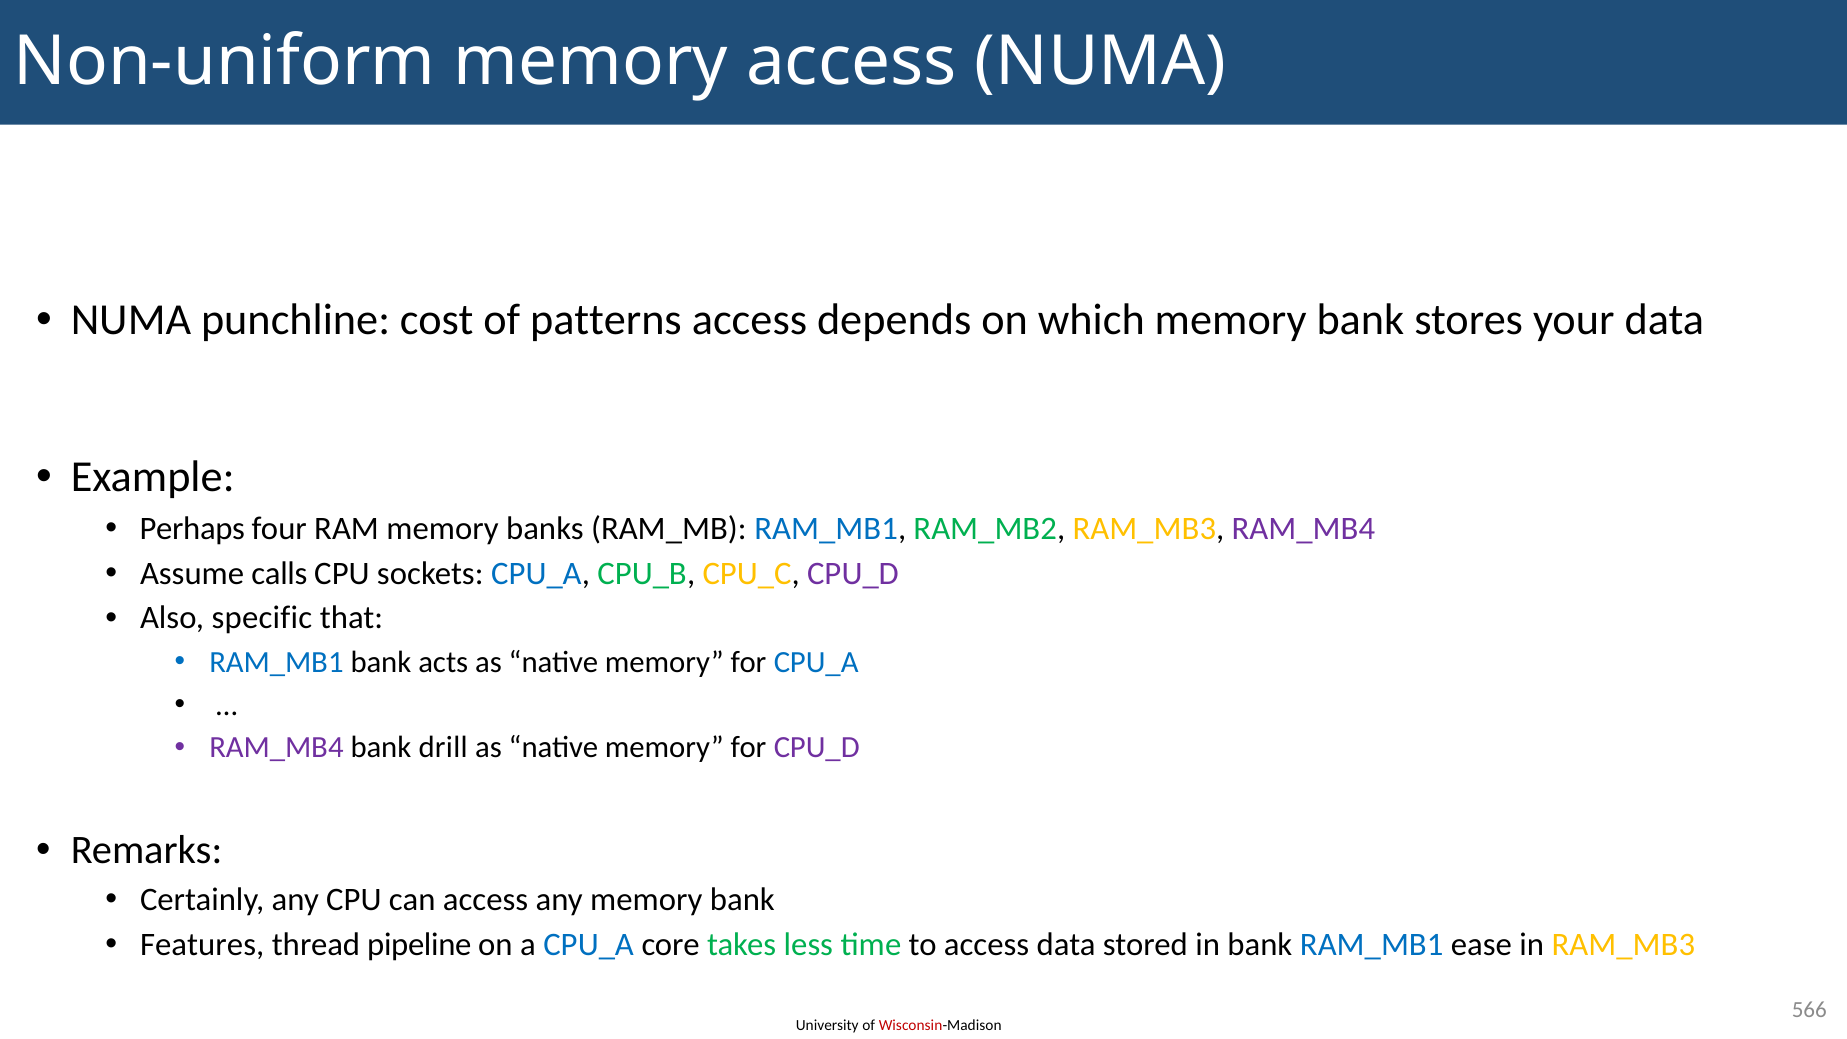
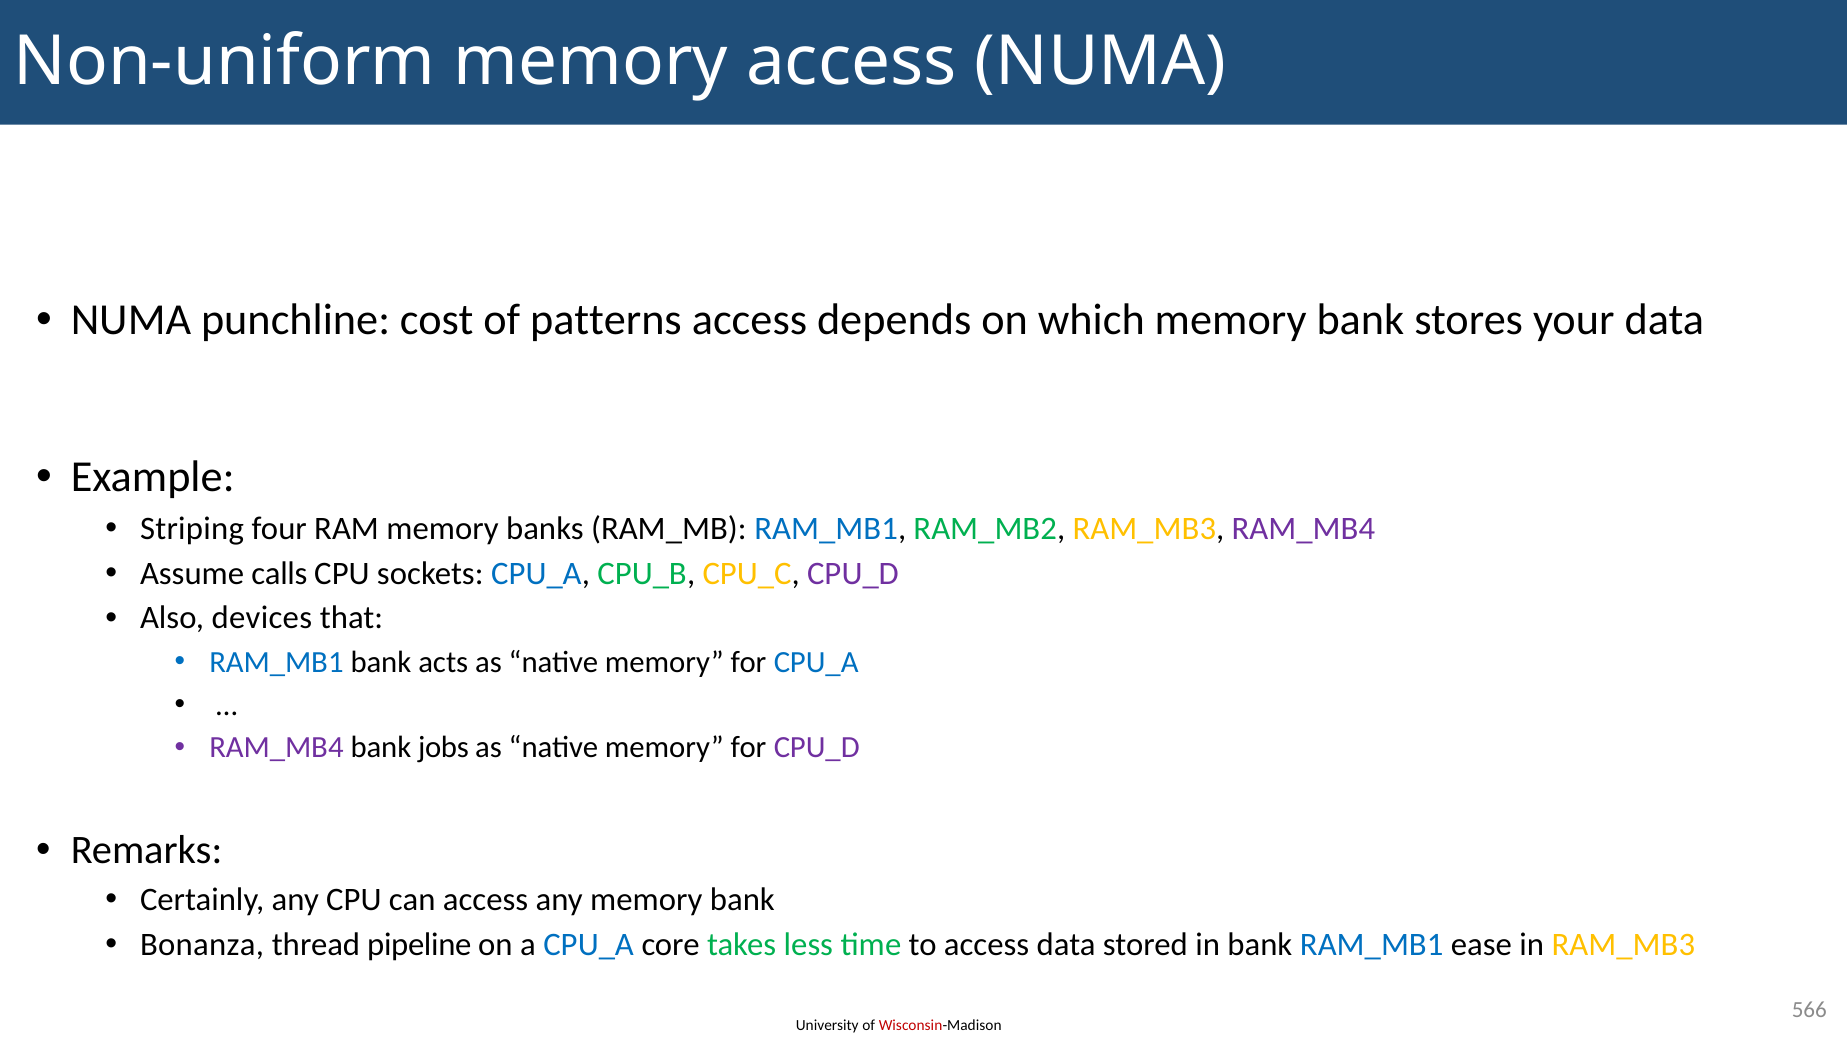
Perhaps: Perhaps -> Striping
specific: specific -> devices
drill: drill -> jobs
Features: Features -> Bonanza
